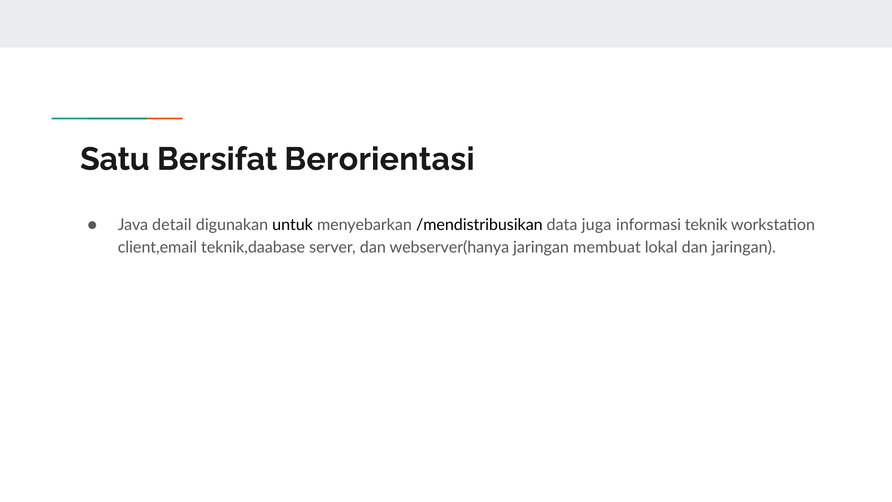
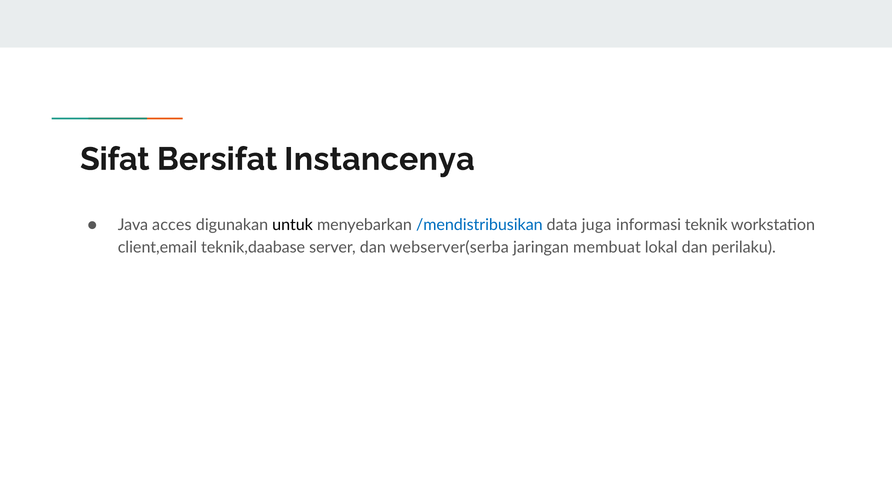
Satu: Satu -> Sifat
Berorientasi: Berorientasi -> Instancenya
detail: detail -> acces
/mendistribusikan colour: black -> blue
webserver(hanya: webserver(hanya -> webserver(serba
dan jaringan: jaringan -> perilaku
